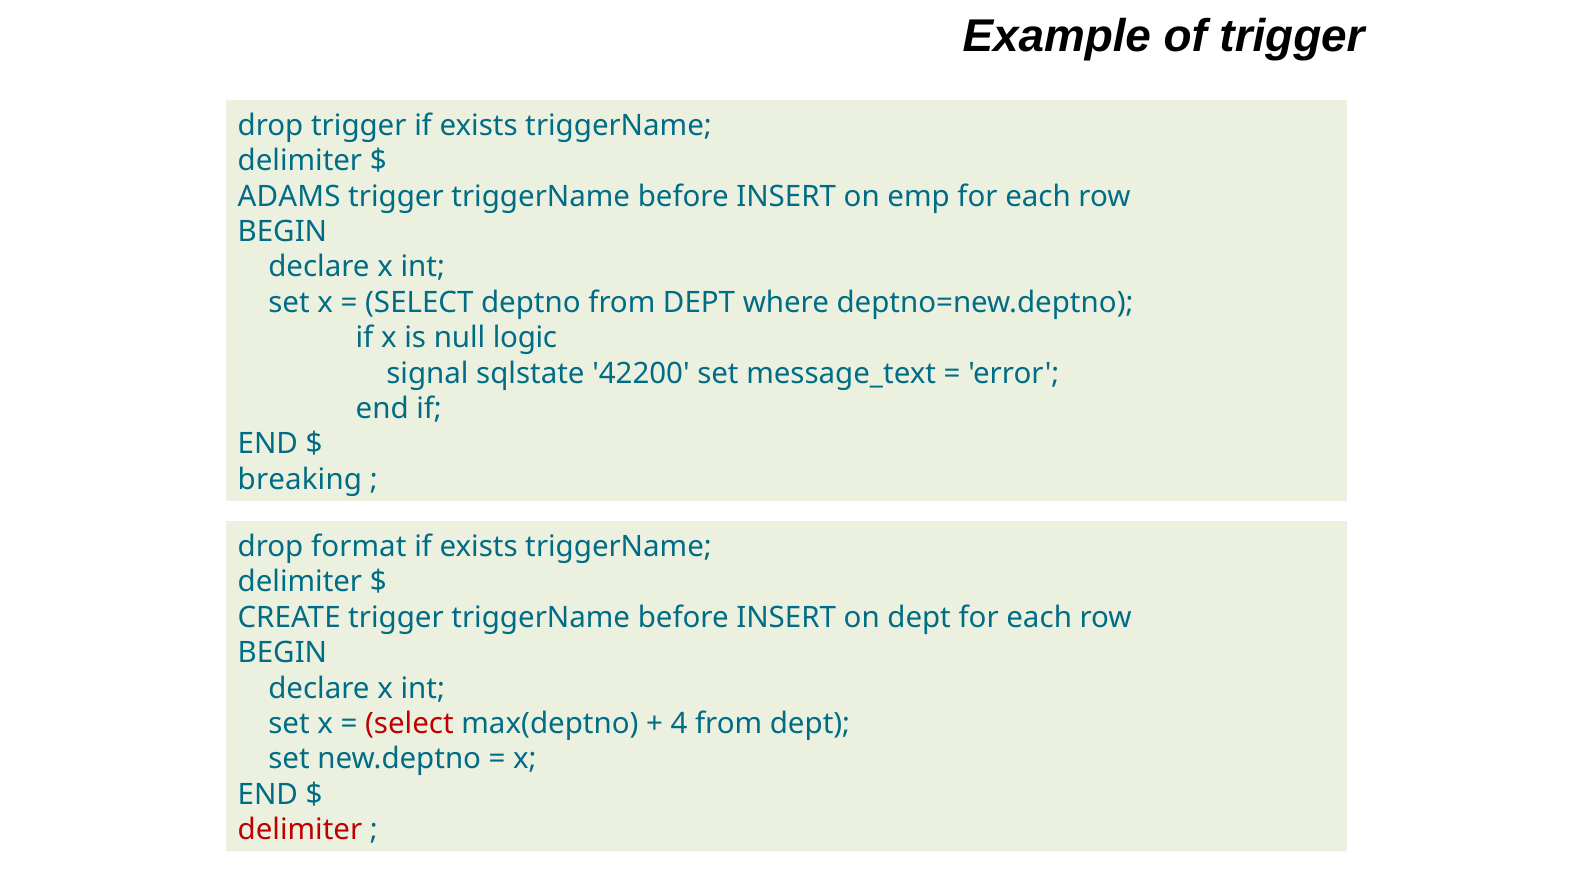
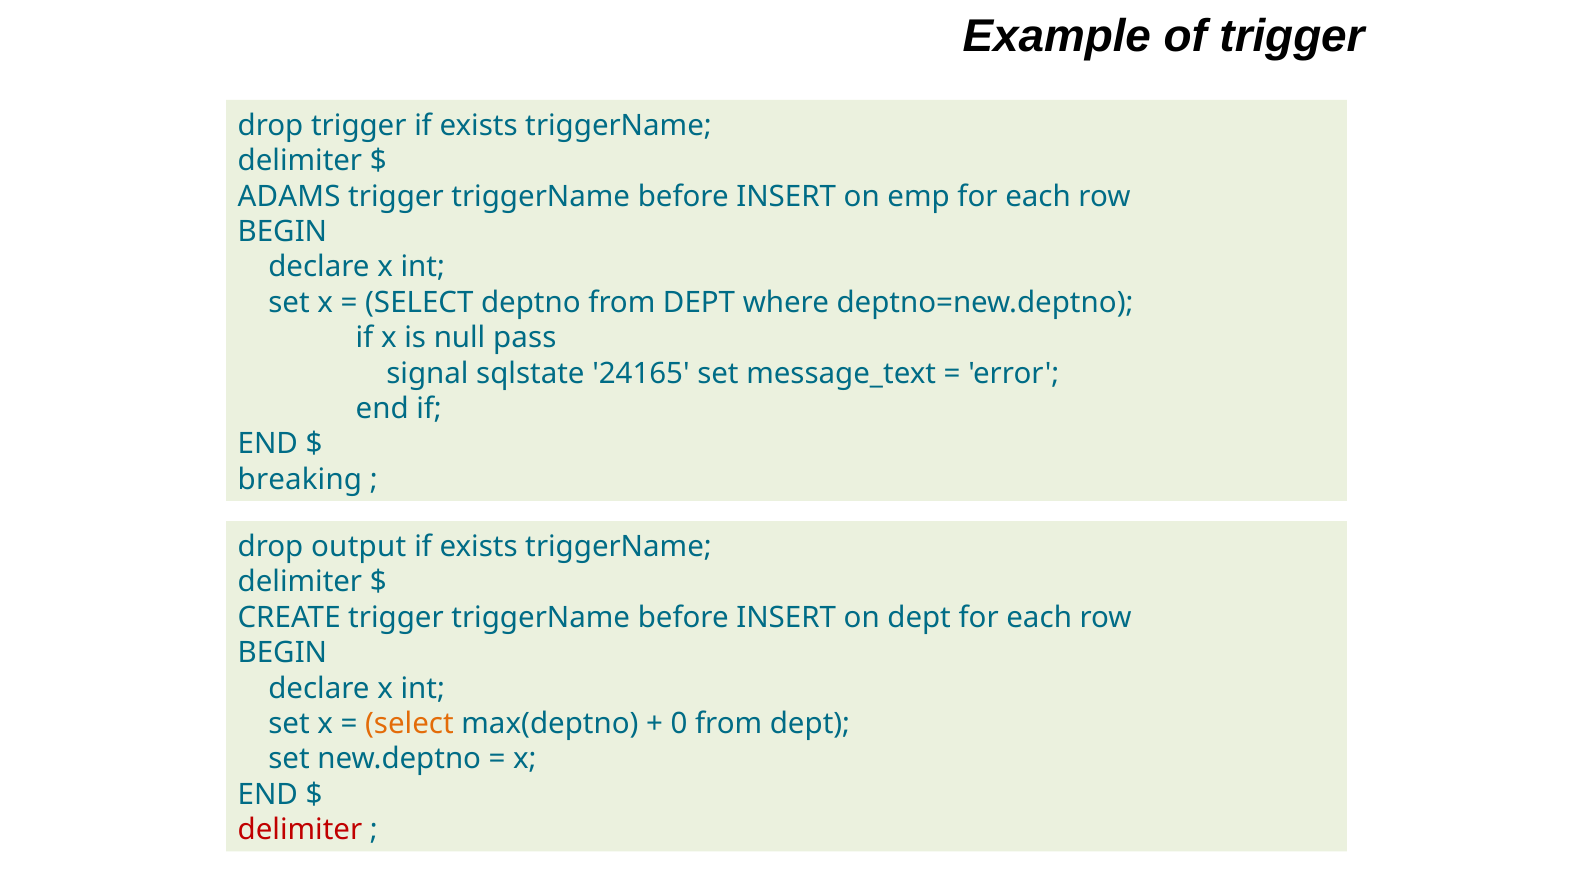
logic: logic -> pass
42200: 42200 -> 24165
format: format -> output
select at (409, 724) colour: red -> orange
4: 4 -> 0
